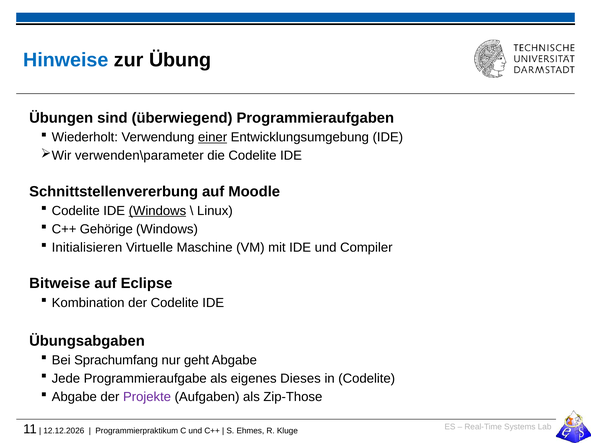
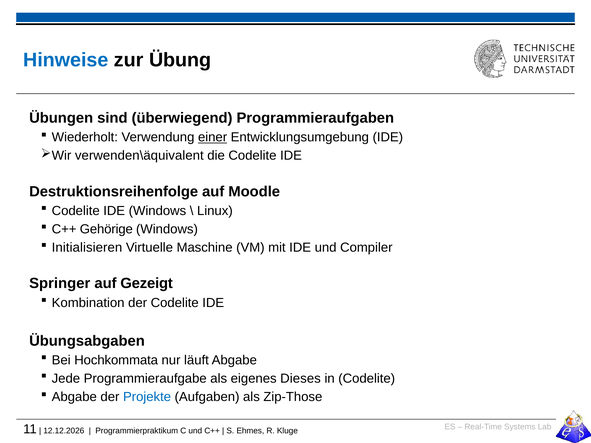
verwenden\parameter: verwenden\parameter -> verwenden\äquivalent
Schnittstellenvererbung: Schnittstellenvererbung -> Destruktionsreihenfolge
Windows at (157, 211) underline: present -> none
Bitweise: Bitweise -> Springer
Eclipse: Eclipse -> Gezeigt
Sprachumfang: Sprachumfang -> Hochkommata
geht: geht -> läuft
Projekte colour: purple -> blue
